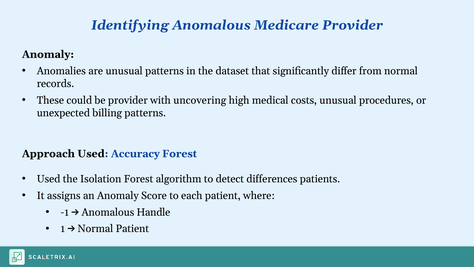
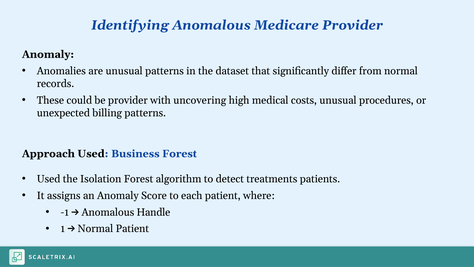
Accuracy: Accuracy -> Business
differences: differences -> treatments
